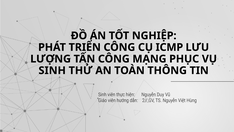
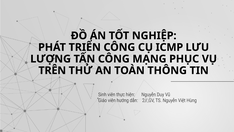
SINH at (52, 70): SINH -> TRÊN
